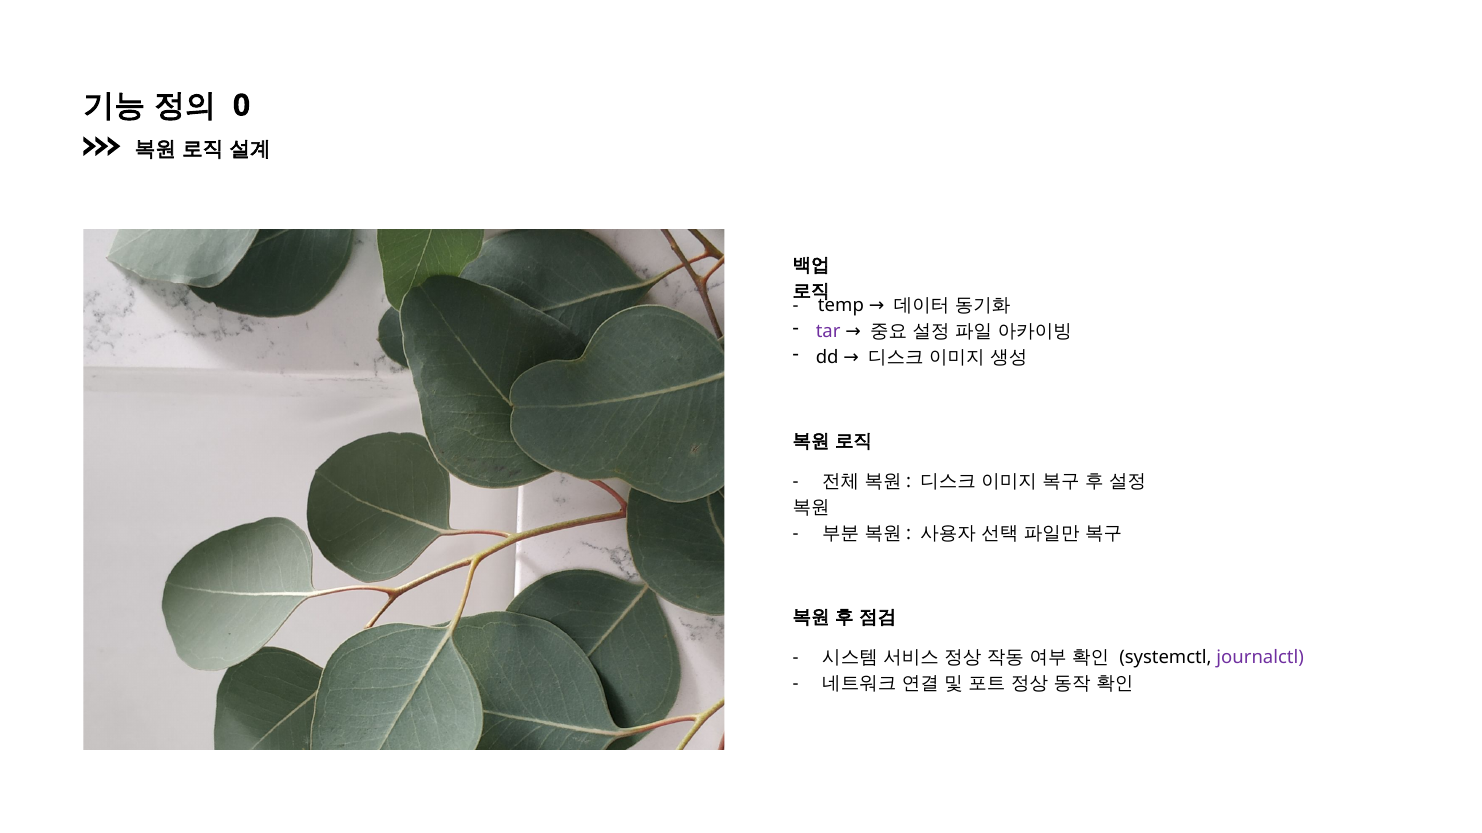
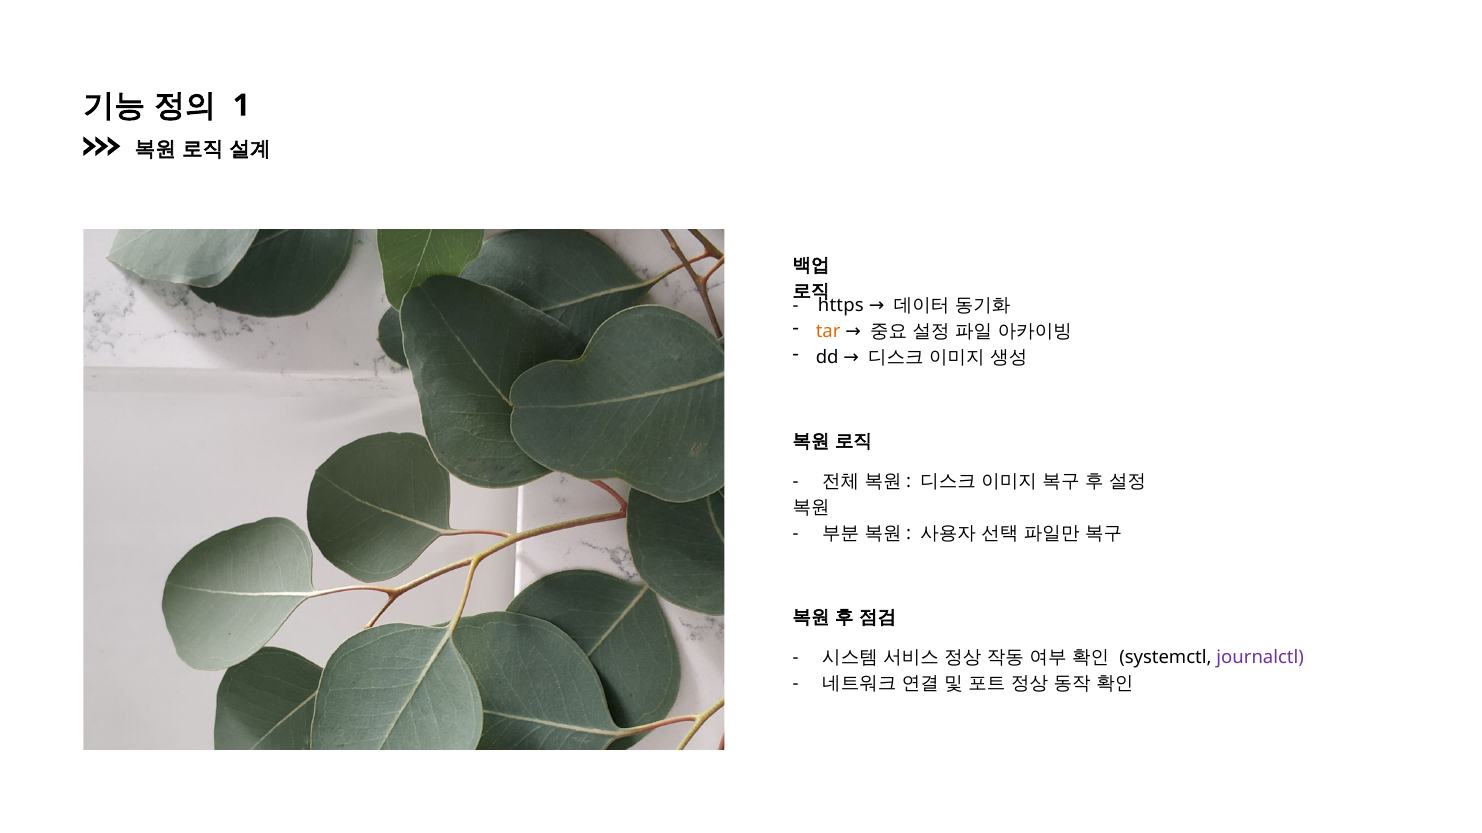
0: 0 -> 1
temp: temp -> https
tar colour: purple -> orange
